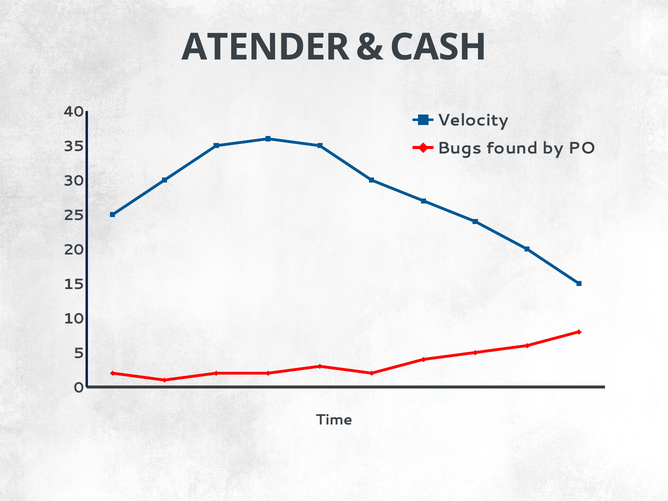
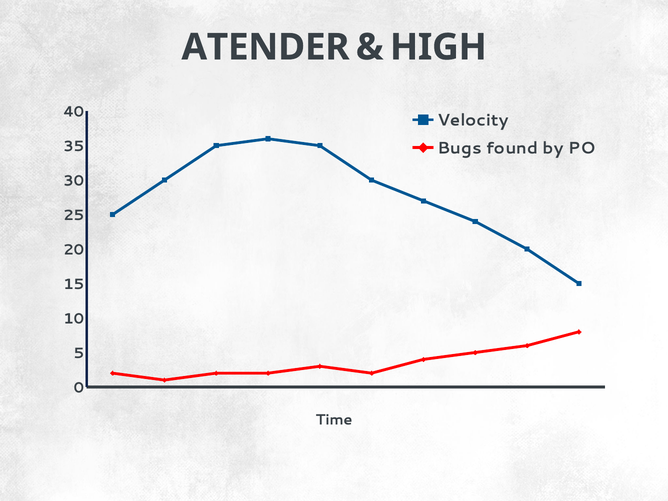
CASH: CASH -> HIGH
